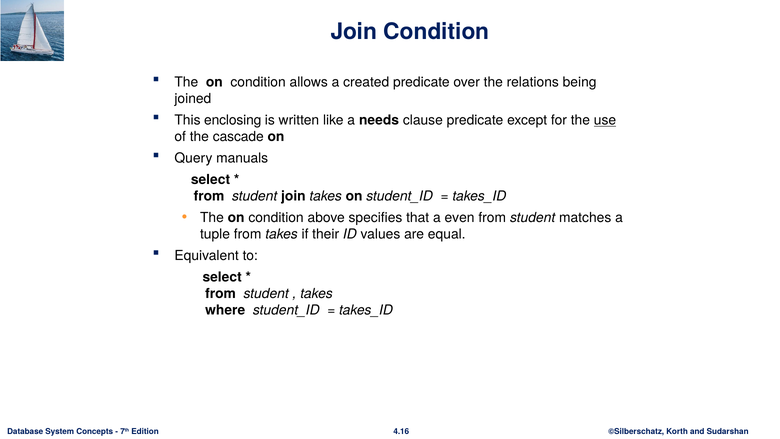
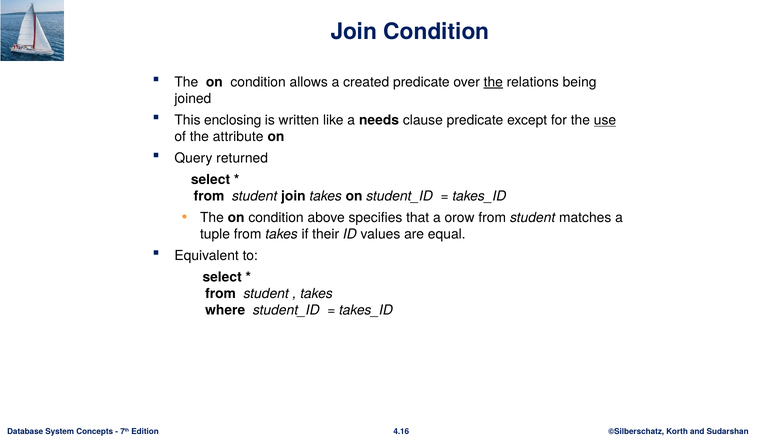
the at (493, 82) underline: none -> present
cascade: cascade -> attribute
manuals: manuals -> returned
even: even -> orow
